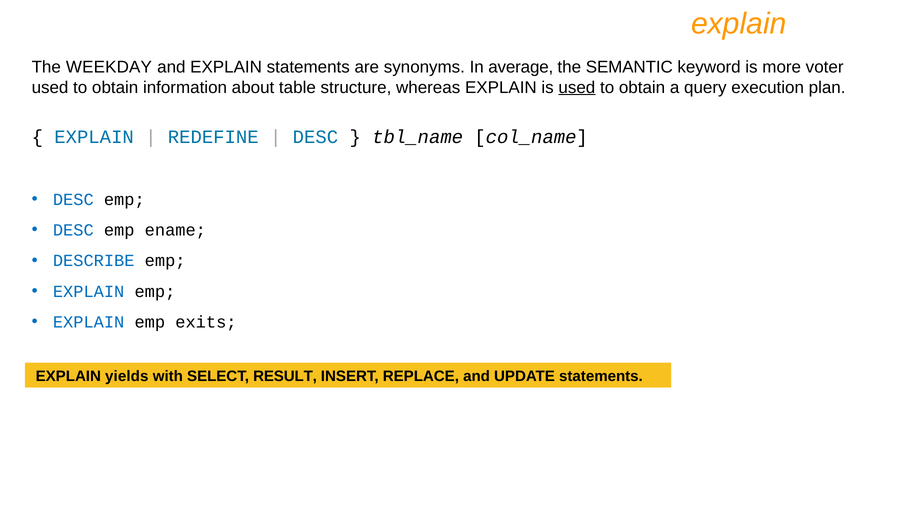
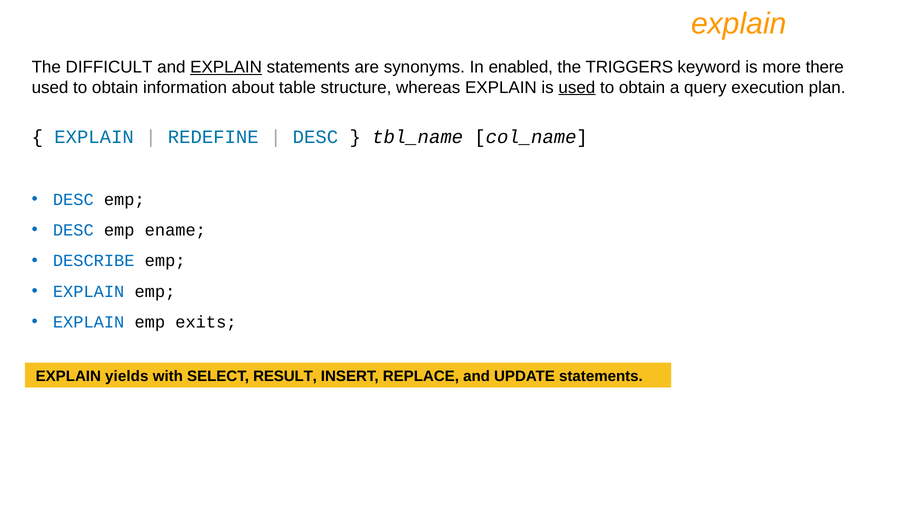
WEEKDAY: WEEKDAY -> DIFFICULT
EXPLAIN at (226, 67) underline: none -> present
average: average -> enabled
SEMANTIC: SEMANTIC -> TRIGGERS
voter: voter -> there
